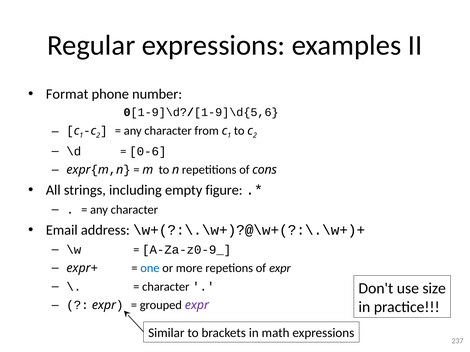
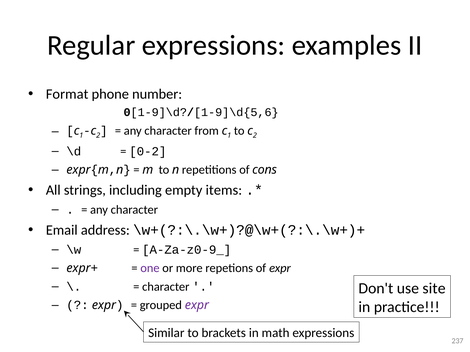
0-6: 0-6 -> 0-2
figure: figure -> items
one colour: blue -> purple
size: size -> site
